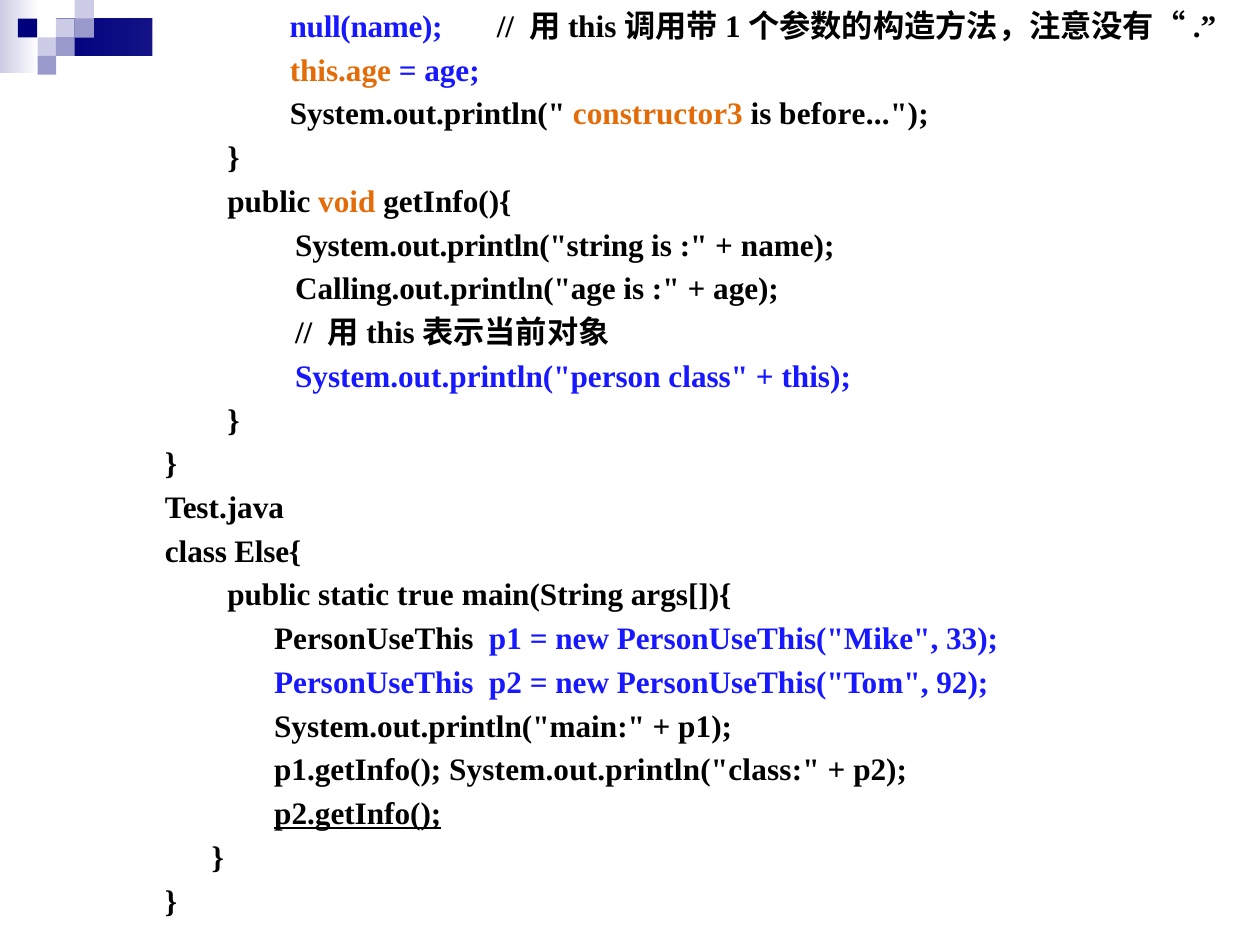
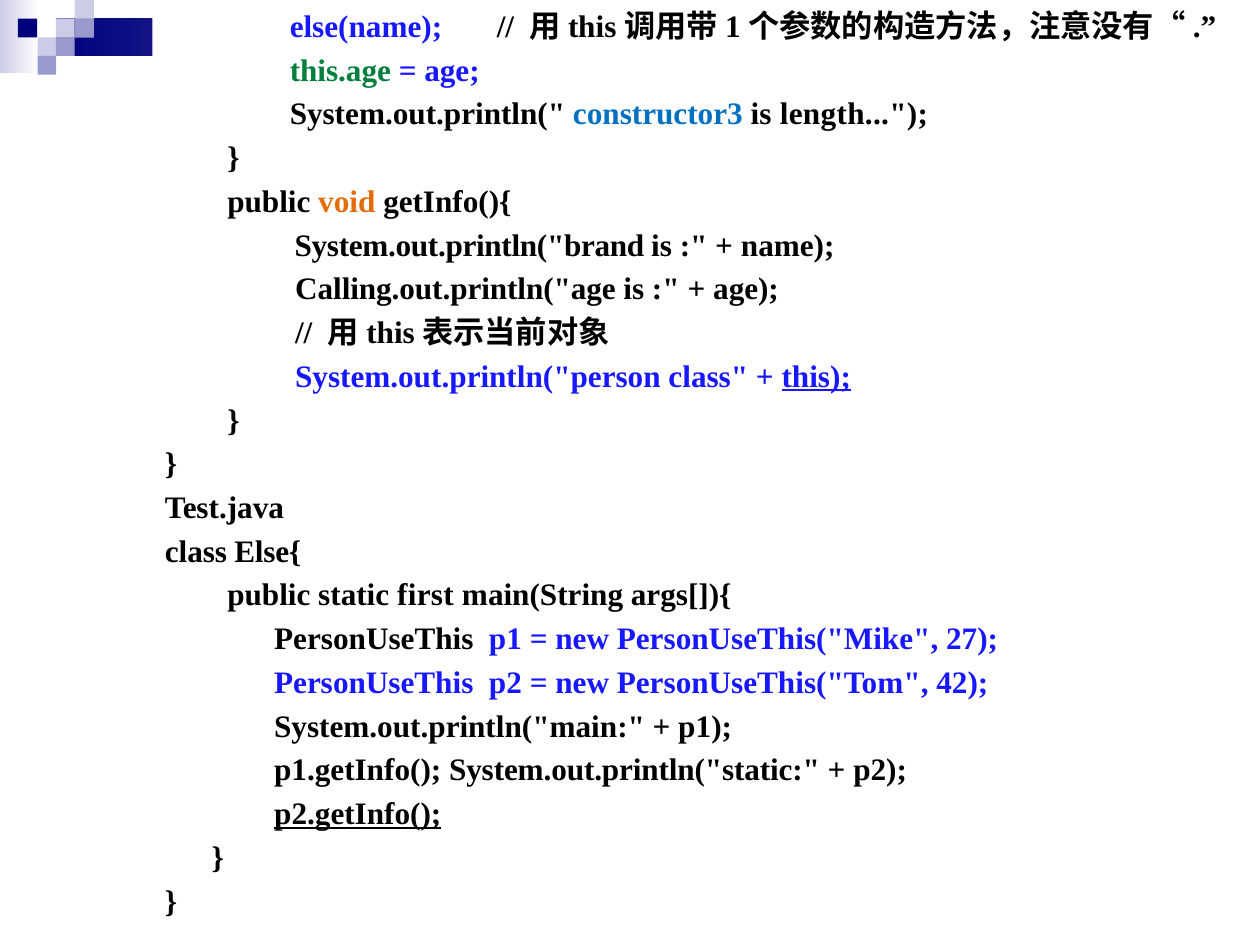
null(name: null(name -> else(name
this.age colour: orange -> green
constructor3 colour: orange -> blue
before: before -> length
System.out.println("string: System.out.println("string -> System.out.println("brand
this underline: none -> present
true: true -> first
33: 33 -> 27
92: 92 -> 42
System.out.println("class: System.out.println("class -> System.out.println("static
